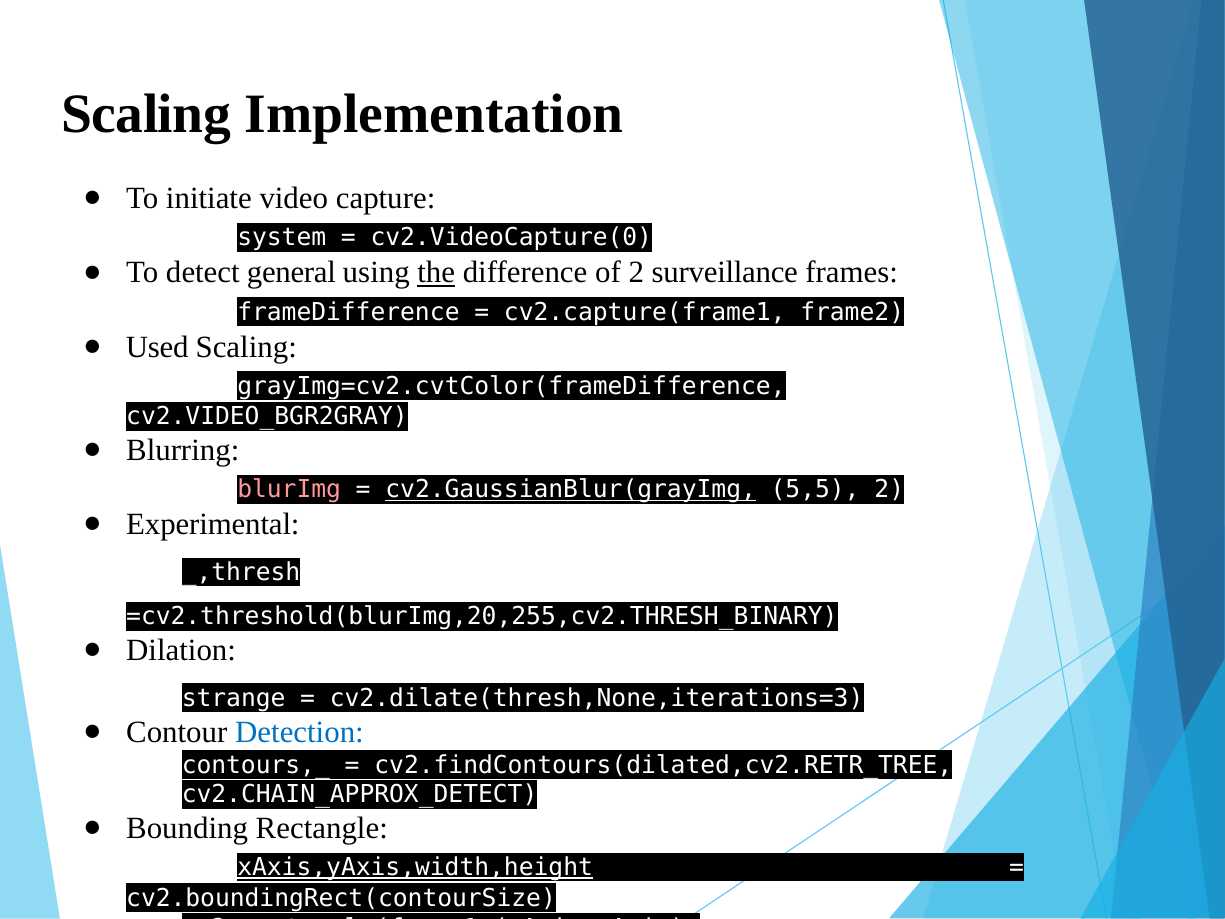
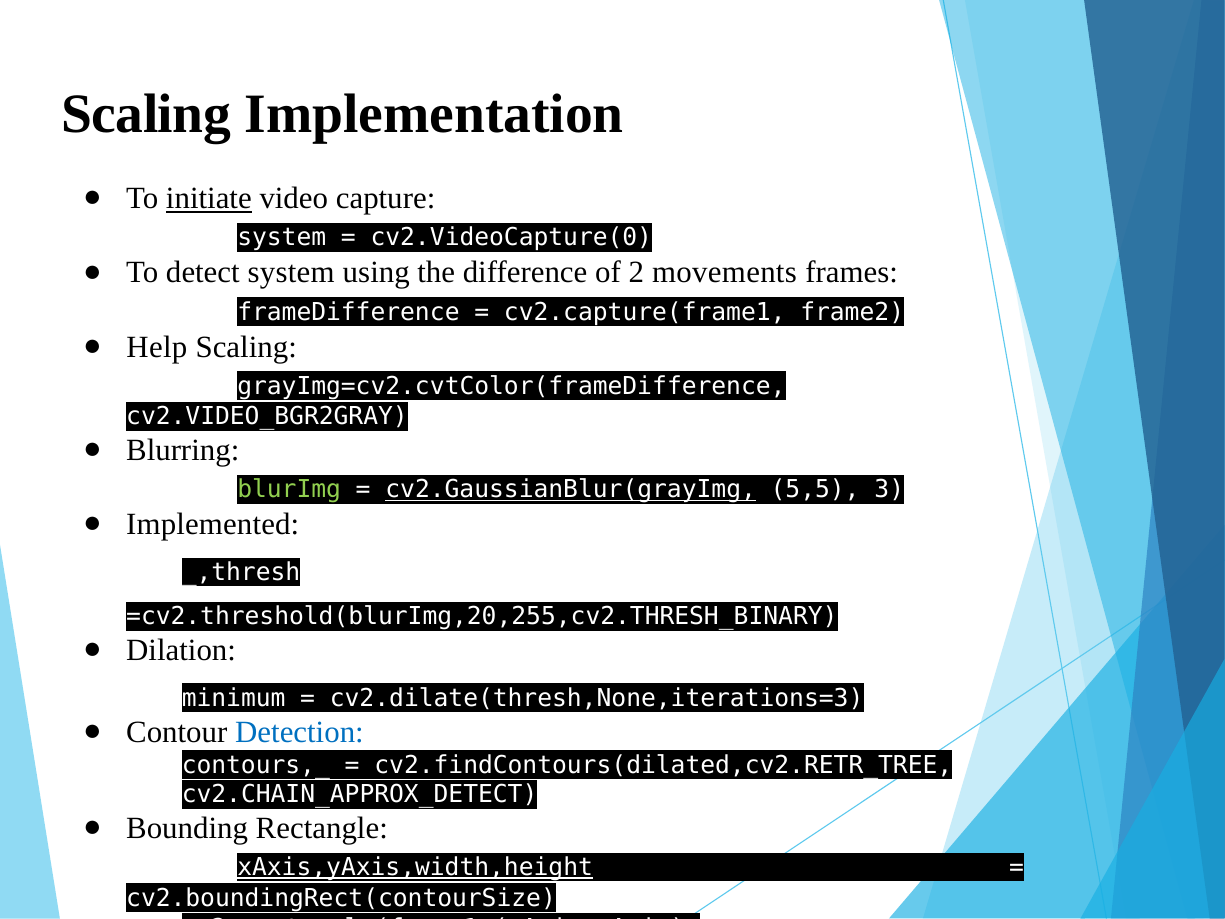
initiate underline: none -> present
detect general: general -> system
the underline: present -> none
surveillance: surveillance -> movements
Used: Used -> Help
blurImg colour: pink -> light green
5,5 2: 2 -> 3
Experimental: Experimental -> Implemented
strange: strange -> minimum
